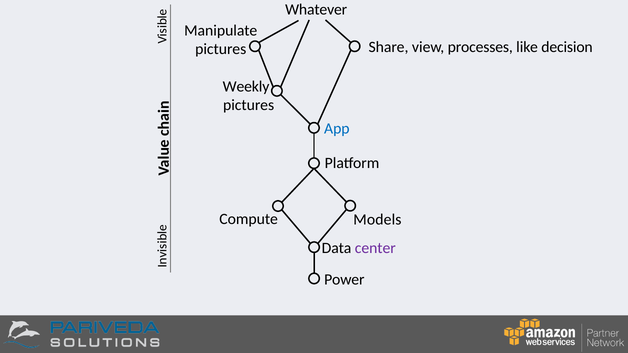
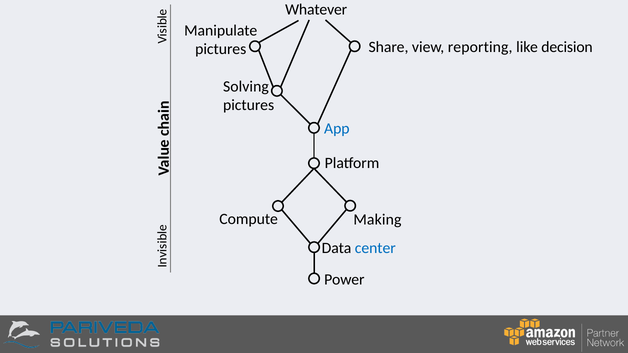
processes: processes -> reporting
Weekly: Weekly -> Solving
Models: Models -> Making
center colour: purple -> blue
